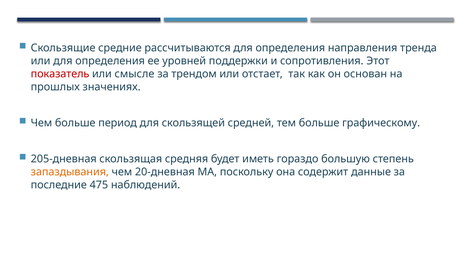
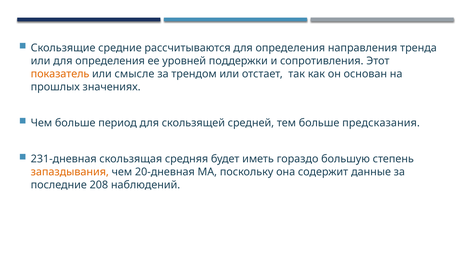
показатель colour: red -> orange
графическому: графическому -> предсказания
205-дневная: 205-дневная -> 231-дневная
475: 475 -> 208
